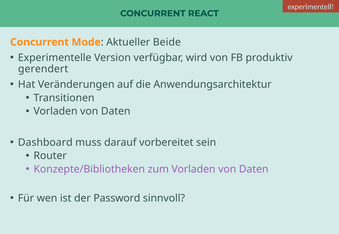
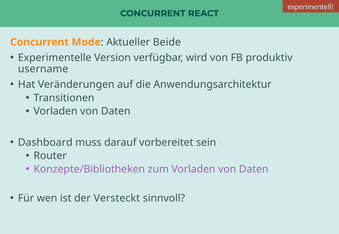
gerendert: gerendert -> username
Password: Password -> Versteckt
